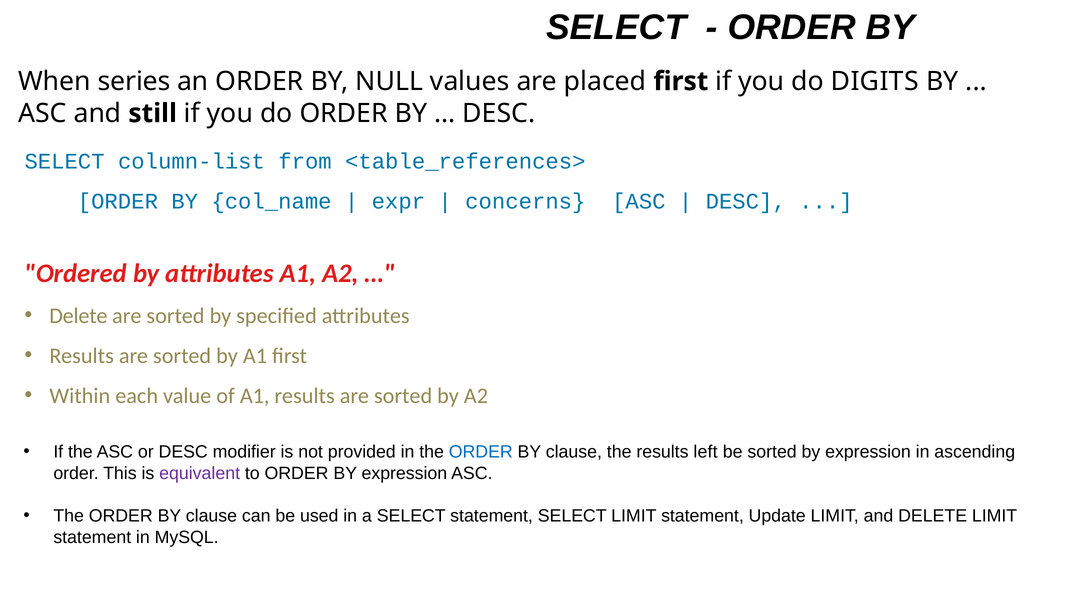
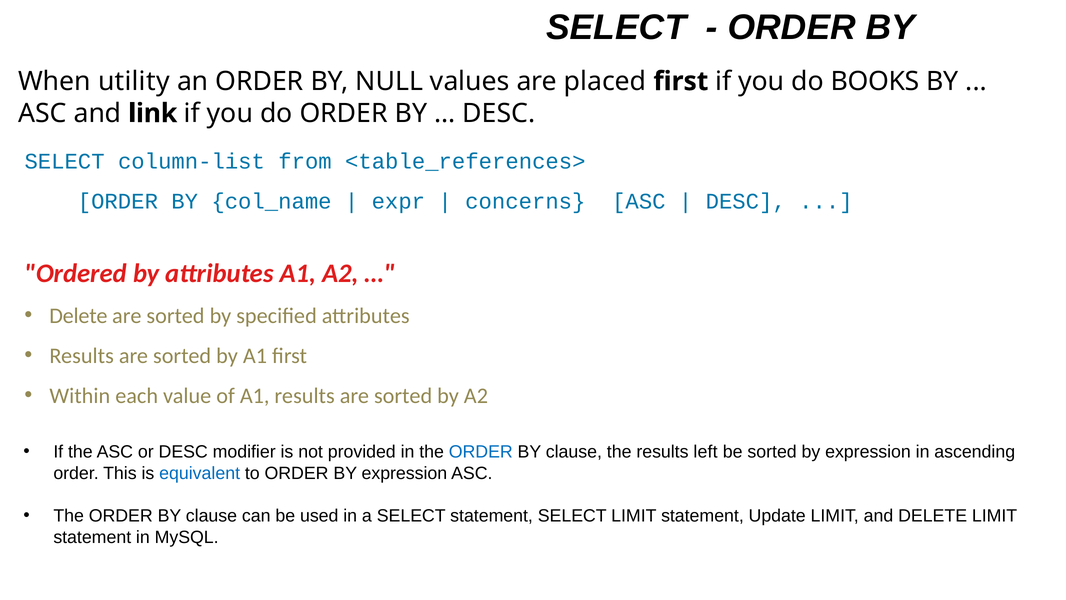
series: series -> utility
DIGITS: DIGITS -> BOOKS
still: still -> link
equivalent colour: purple -> blue
